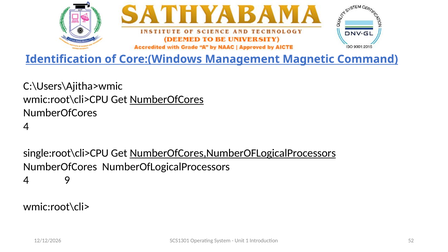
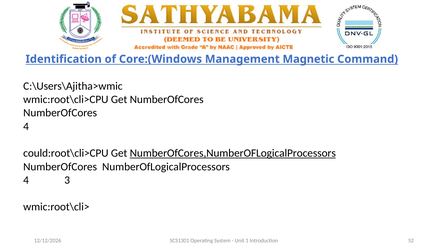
NumberOfCores at (167, 99) underline: present -> none
single:root\cli>CPU: single:root\cli>CPU -> could:root\cli>CPU
9: 9 -> 3
